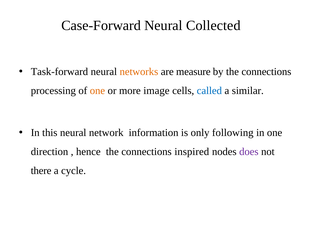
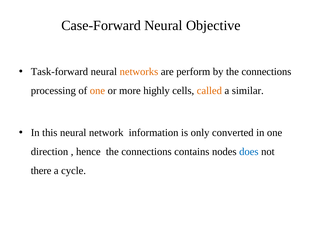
Collected: Collected -> Objective
measure: measure -> perform
image: image -> highly
called colour: blue -> orange
following: following -> converted
inspired: inspired -> contains
does colour: purple -> blue
